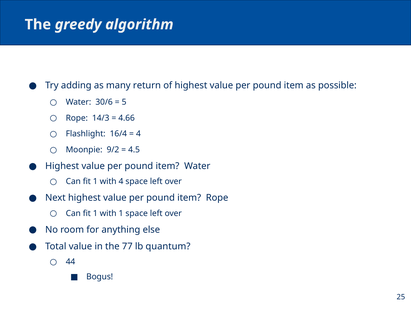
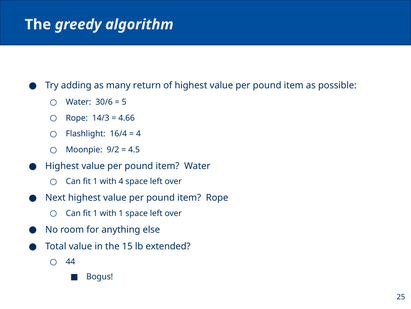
77: 77 -> 15
quantum: quantum -> extended
